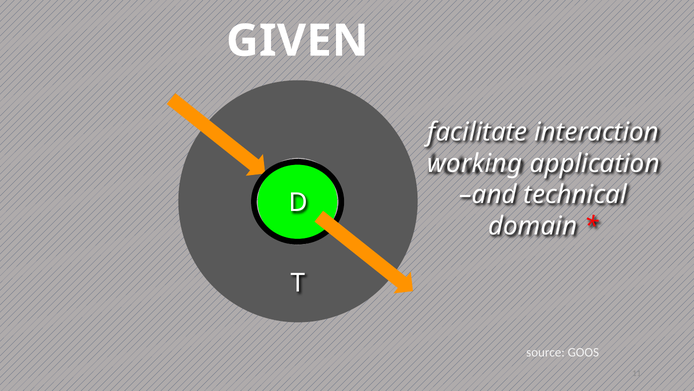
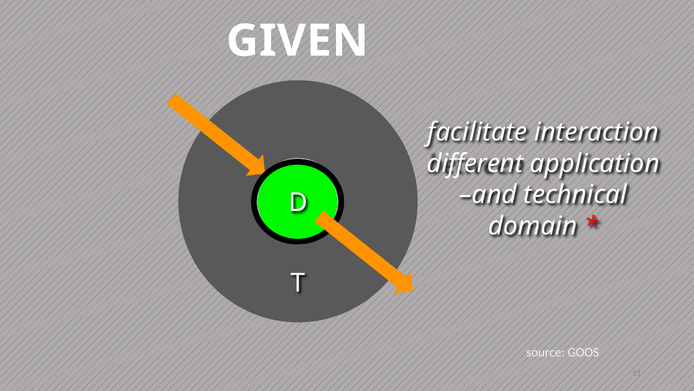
working: working -> different
